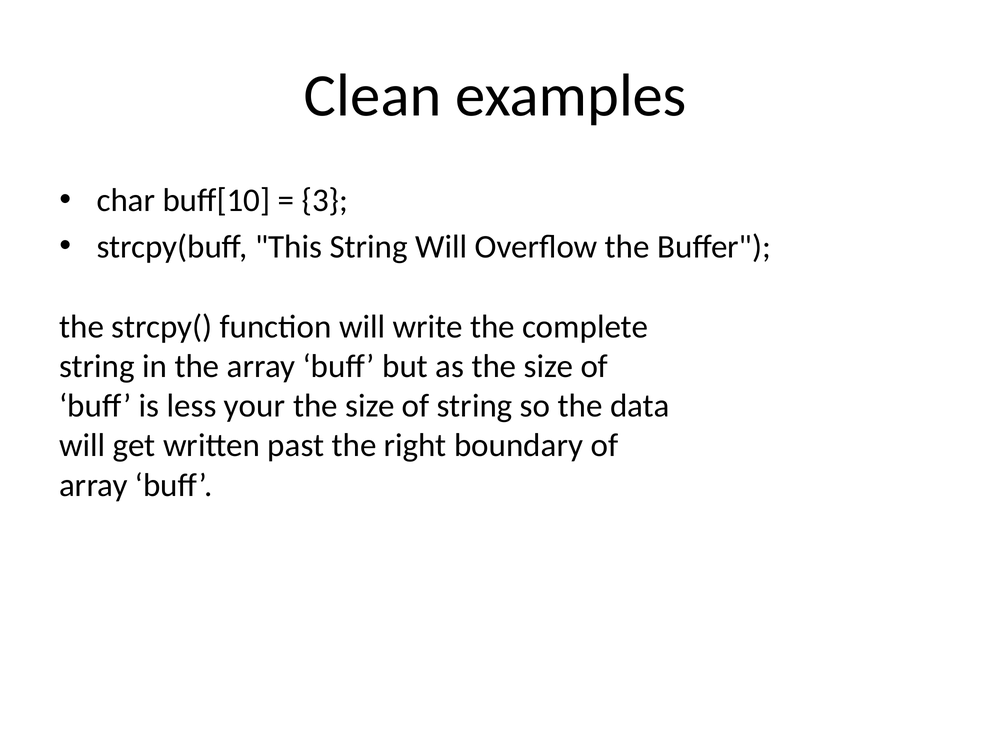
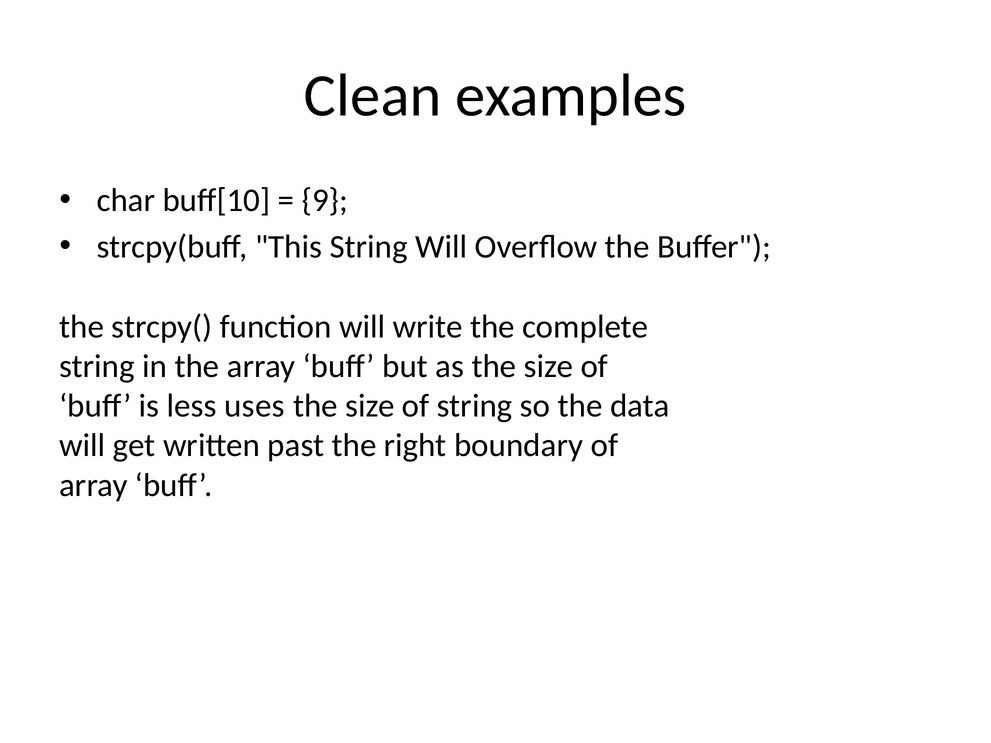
3: 3 -> 9
your: your -> uses
